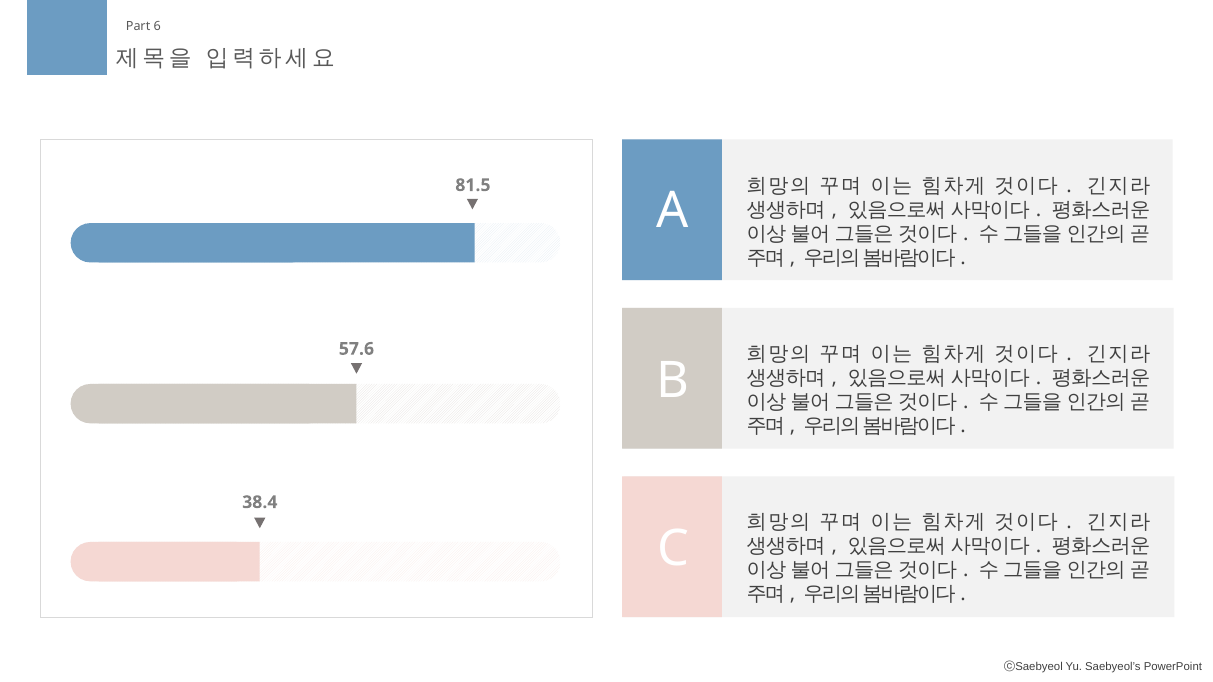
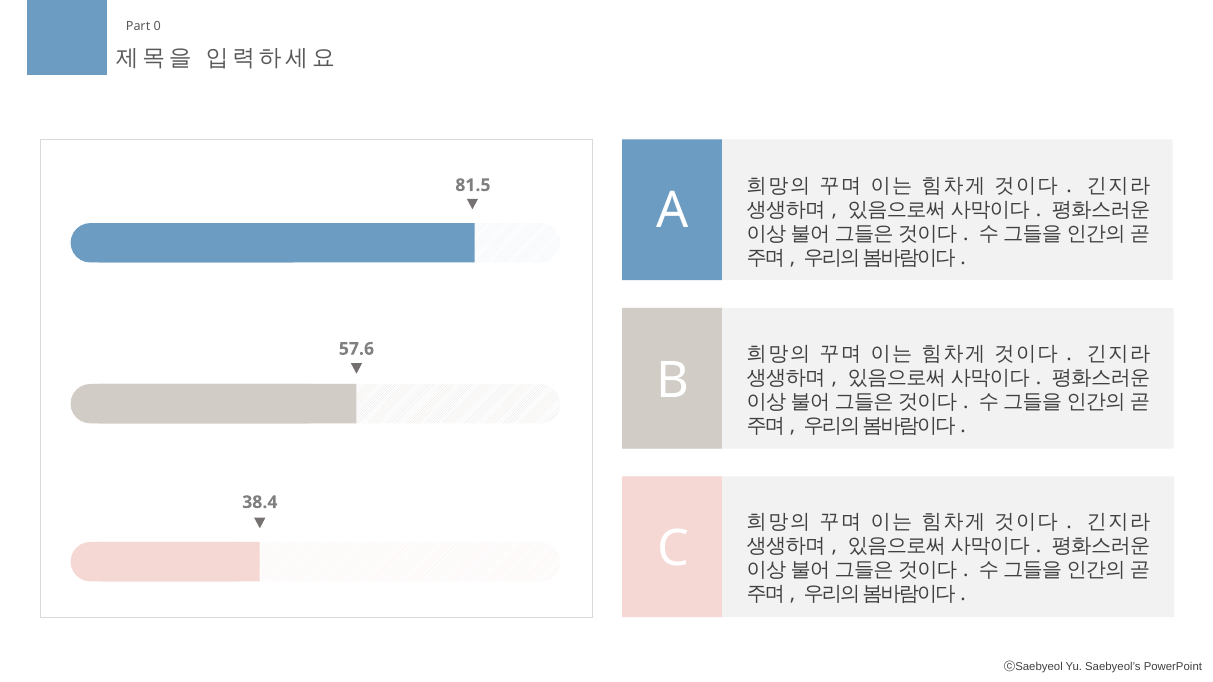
6: 6 -> 0
